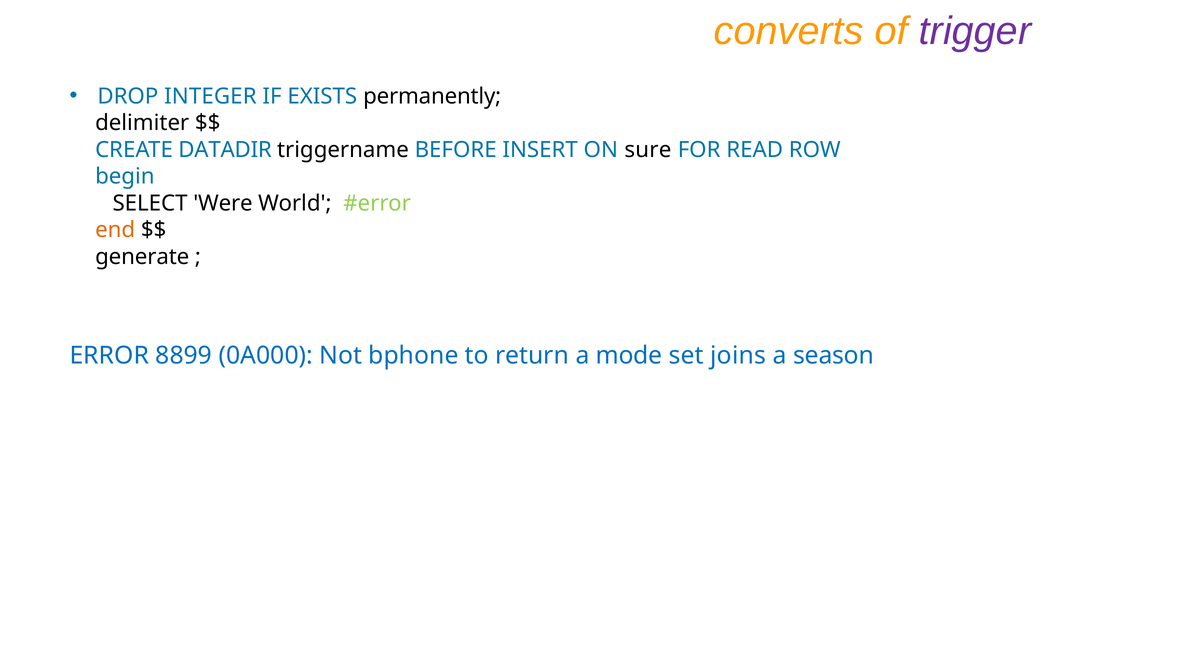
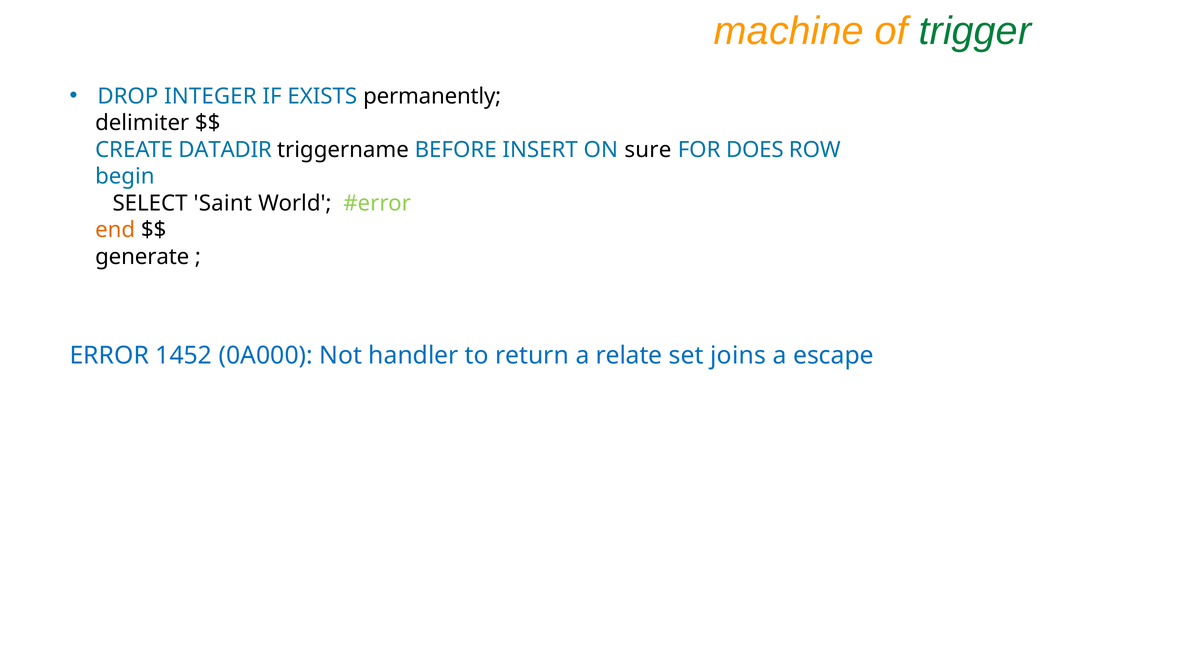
converts: converts -> machine
trigger colour: purple -> green
READ: READ -> DOES
Were: Were -> Saint
8899: 8899 -> 1452
bphone: bphone -> handler
mode: mode -> relate
season: season -> escape
